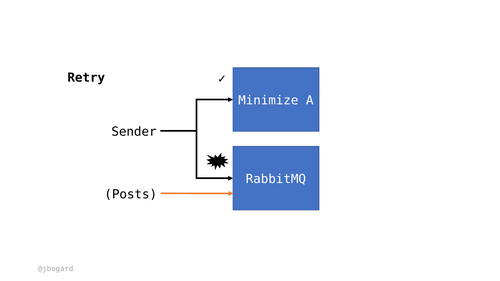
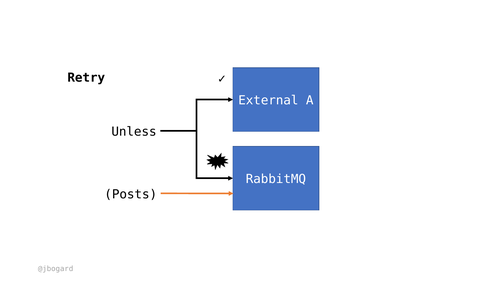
Minimize: Minimize -> External
Sender: Sender -> Unless
